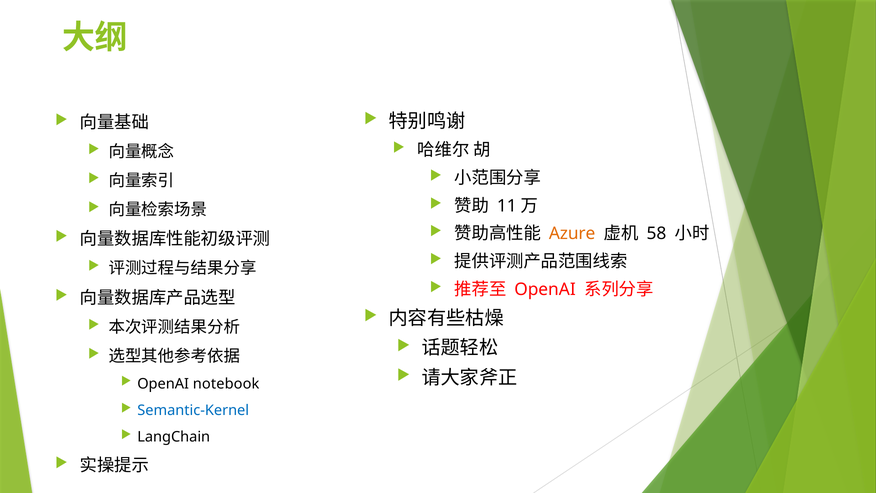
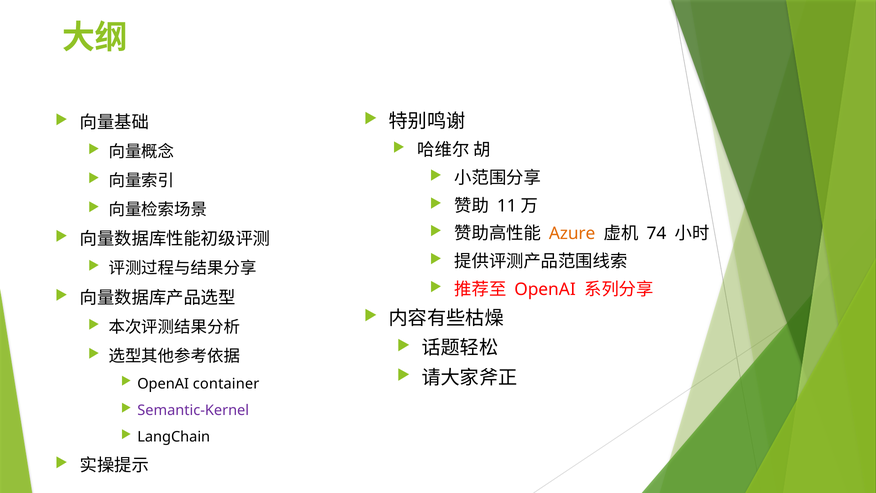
58: 58 -> 74
notebook: notebook -> container
Semantic-Kernel colour: blue -> purple
